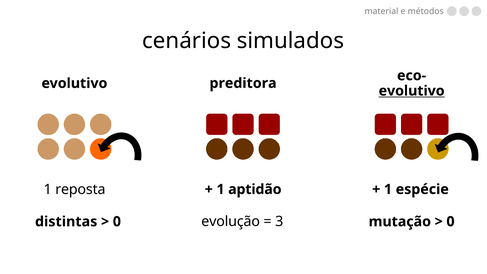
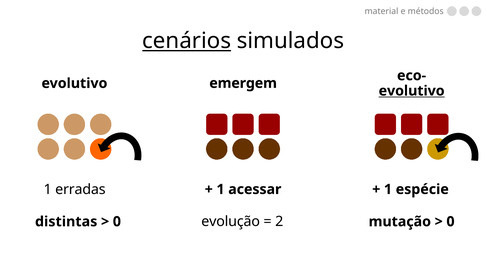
cenários underline: none -> present
preditora: preditora -> emergem
reposta: reposta -> erradas
aptidão: aptidão -> acessar
3: 3 -> 2
